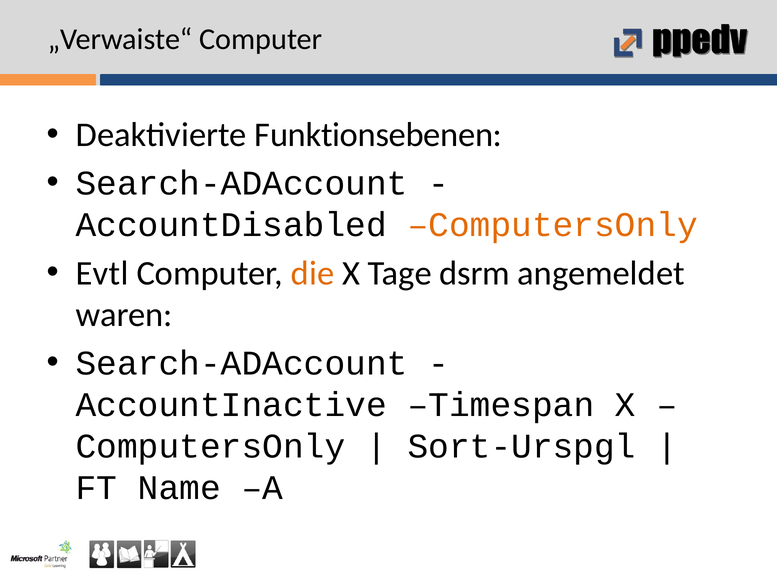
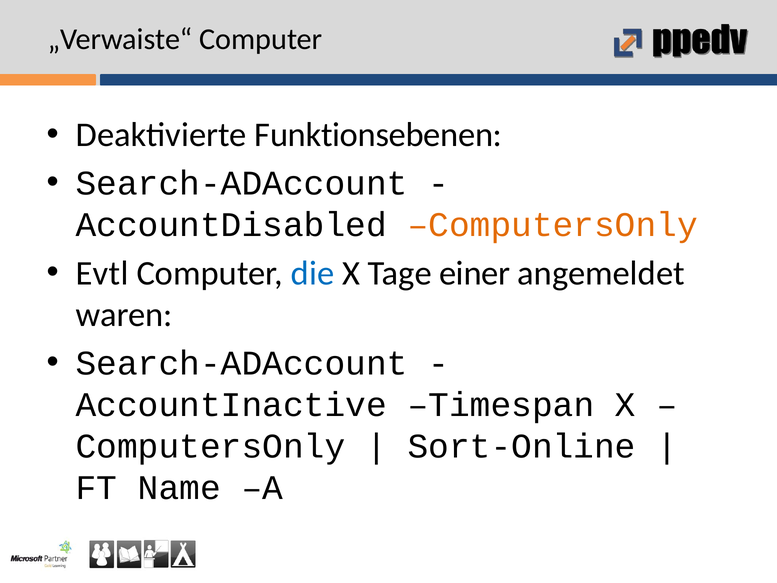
die colour: orange -> blue
dsrm: dsrm -> einer
Sort-Urspgl: Sort-Urspgl -> Sort-Online
